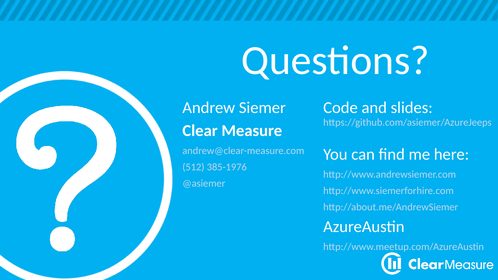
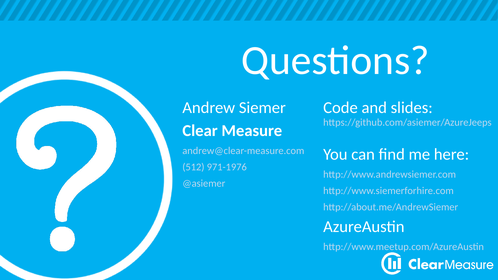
385-1976: 385-1976 -> 971-1976
